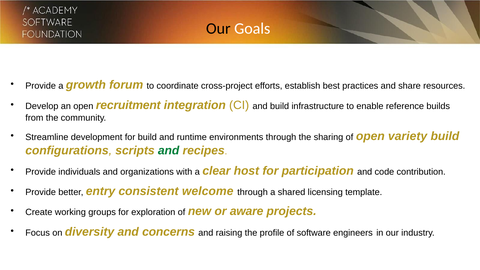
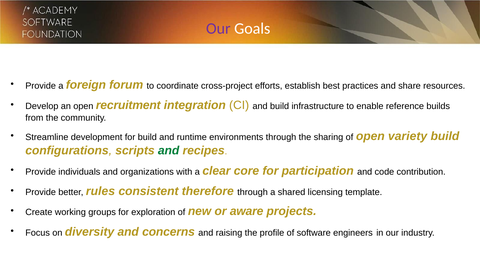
Our at (218, 28) colour: black -> purple
growth: growth -> foreign
host: host -> core
entry: entry -> rules
welcome: welcome -> therefore
